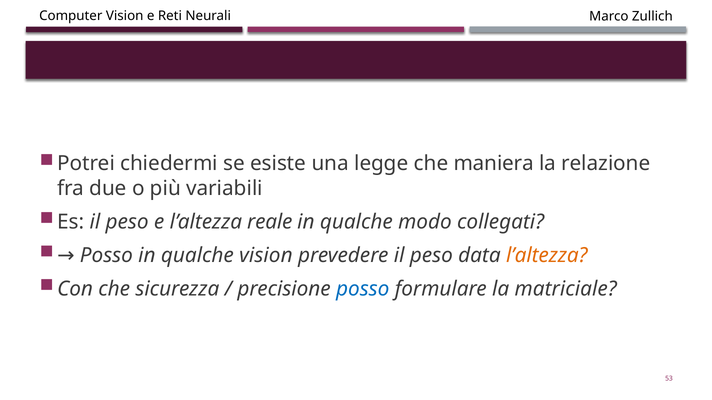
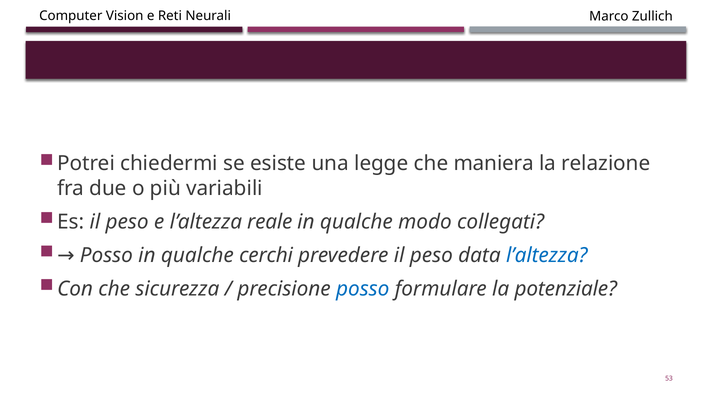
qualche vision: vision -> cerchi
l’altezza at (547, 256) colour: orange -> blue
matriciale: matriciale -> potenziale
